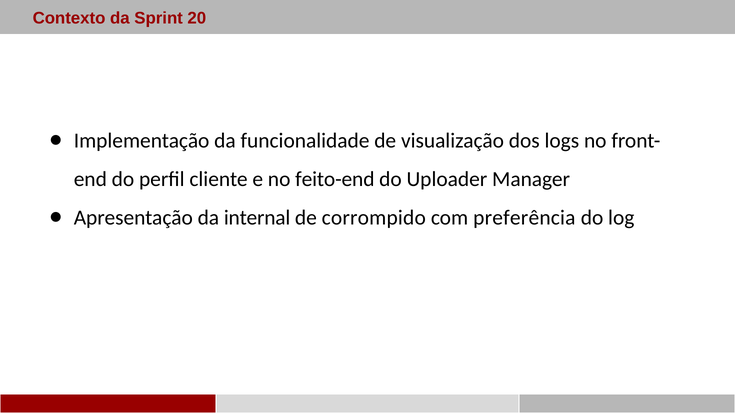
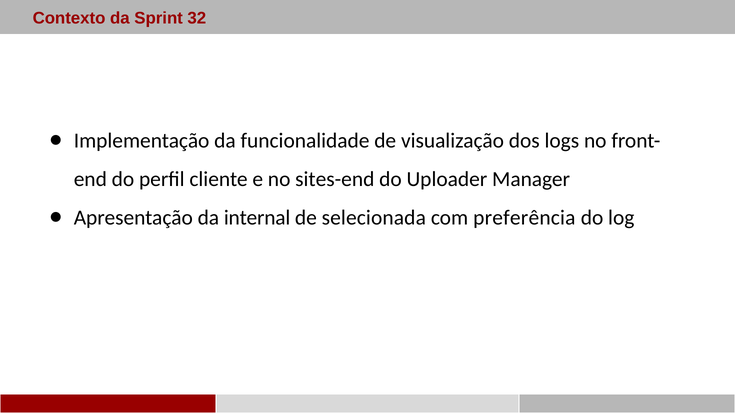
20: 20 -> 32
feito-end: feito-end -> sites-end
corrompido: corrompido -> selecionada
